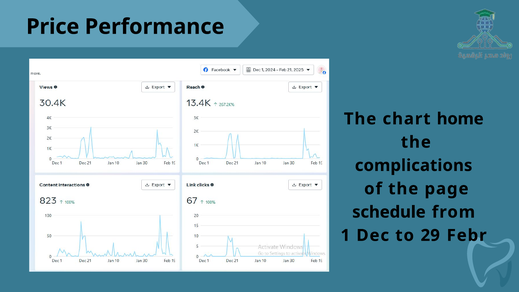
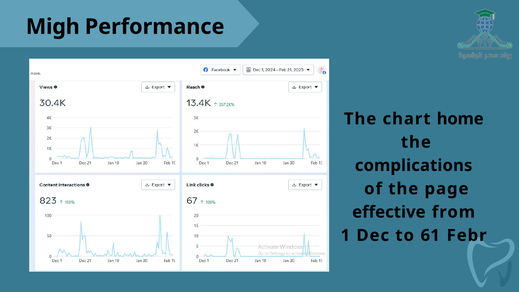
Price: Price -> Migh
schedule: schedule -> effective
29: 29 -> 61
